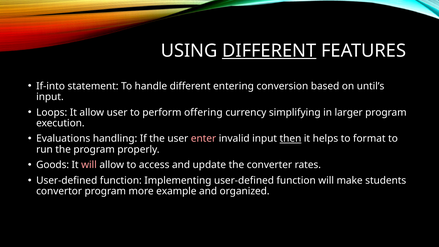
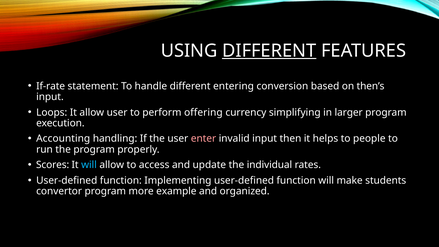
If-into: If-into -> If-rate
until’s: until’s -> then’s
Evaluations: Evaluations -> Accounting
then underline: present -> none
format: format -> people
Goods: Goods -> Scores
will at (89, 165) colour: pink -> light blue
converter: converter -> individual
